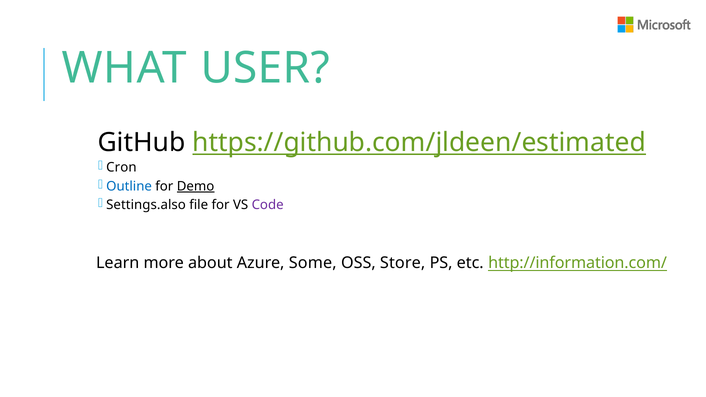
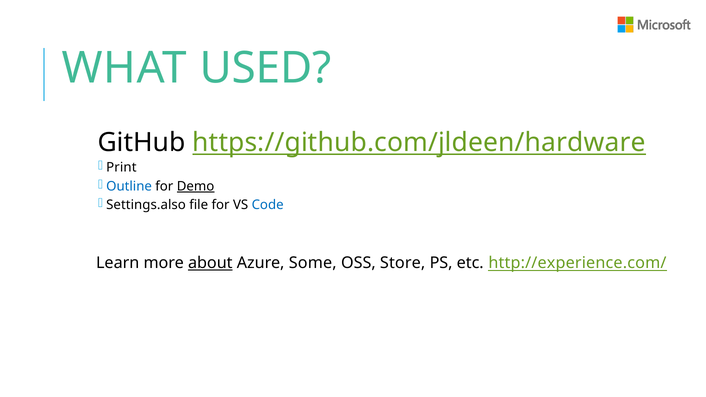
USER: USER -> USED
https://github.com/jldeen/estimated: https://github.com/jldeen/estimated -> https://github.com/jldeen/hardware
Cron: Cron -> Print
Code colour: purple -> blue
about underline: none -> present
http://information.com/: http://information.com/ -> http://experience.com/
